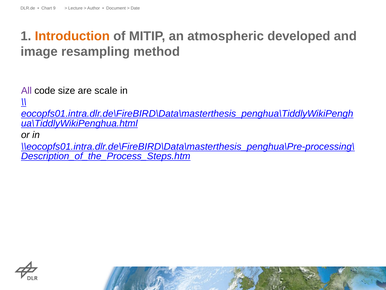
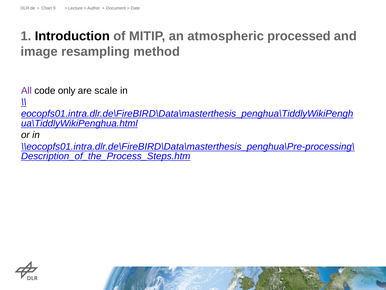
Introduction colour: orange -> black
developed: developed -> processed
size: size -> only
